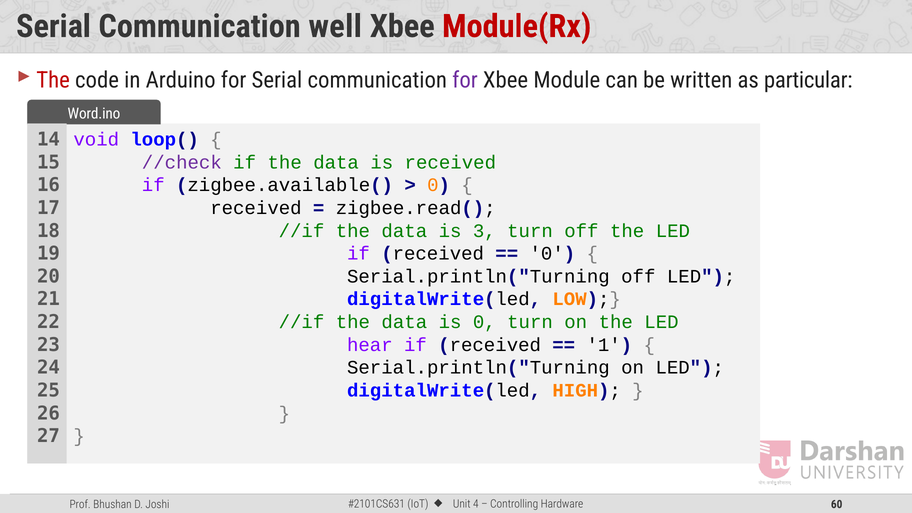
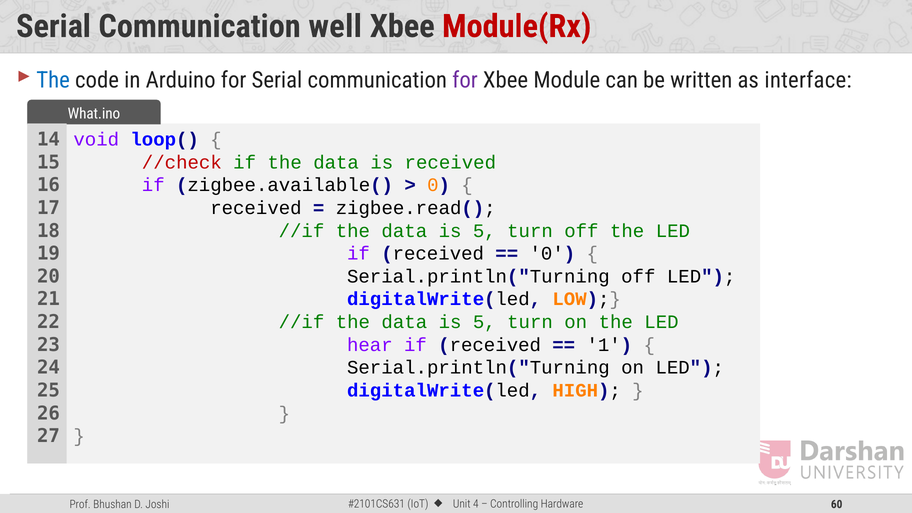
The at (53, 80) colour: red -> blue
particular: particular -> interface
Word.ino: Word.ino -> What.ino
//check colour: purple -> red
3 at (484, 231): 3 -> 5
0 at (484, 322): 0 -> 5
